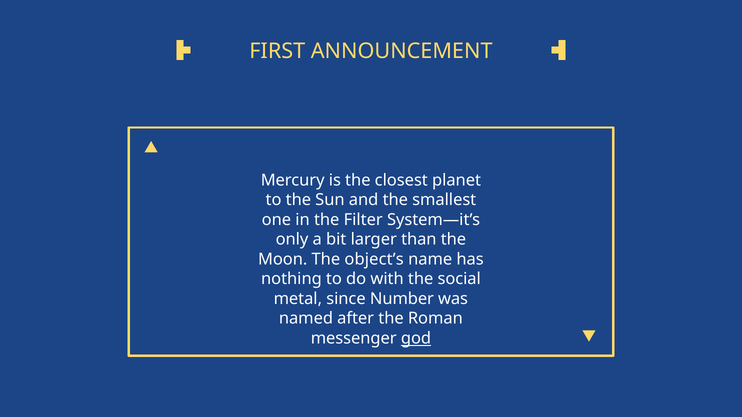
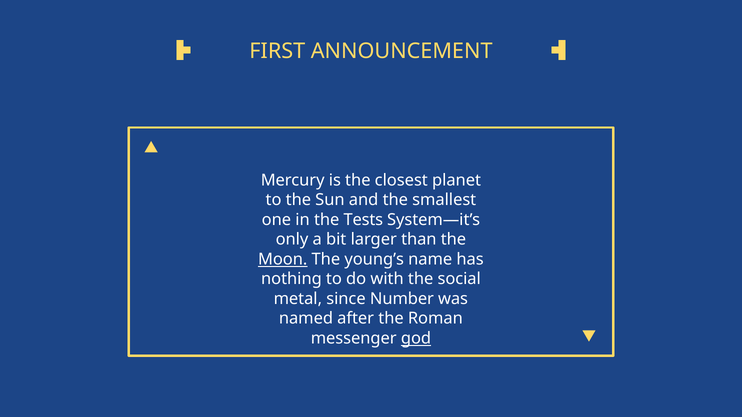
Filter: Filter -> Tests
Moon underline: none -> present
object’s: object’s -> young’s
